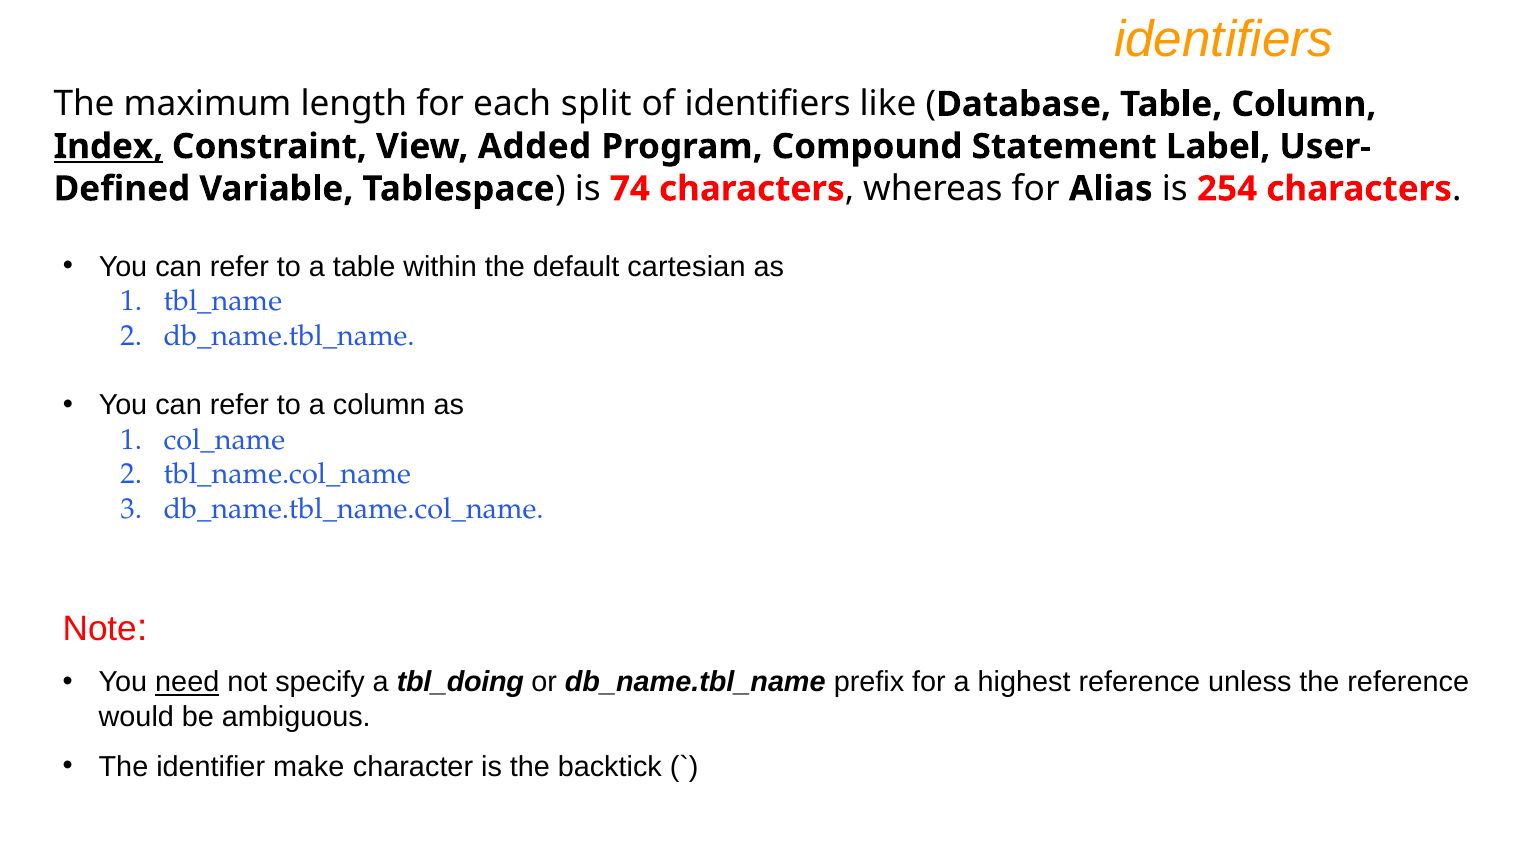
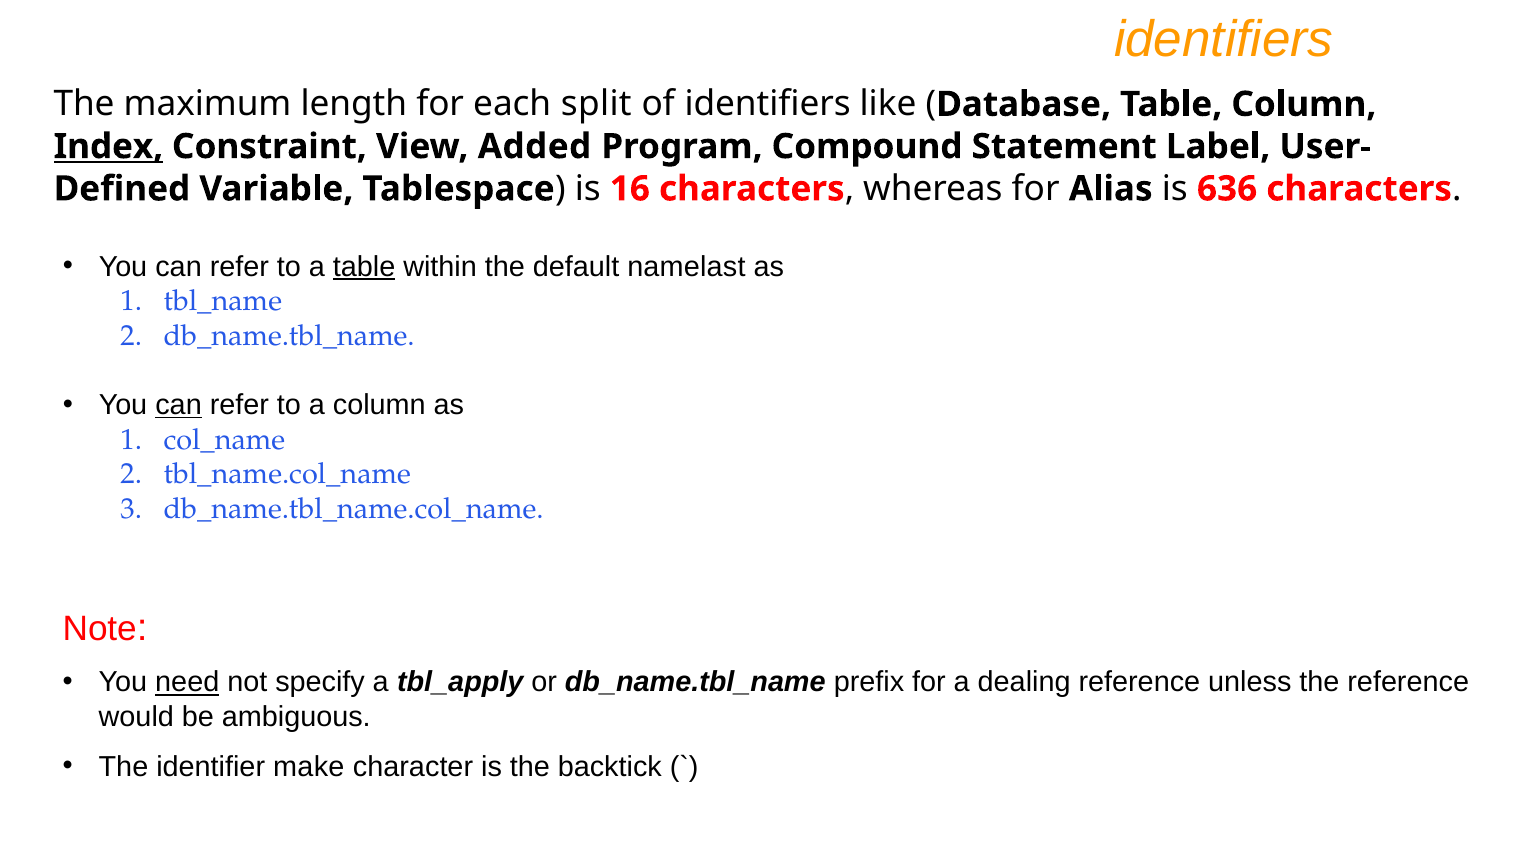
74: 74 -> 16
254: 254 -> 636
table at (364, 267) underline: none -> present
cartesian: cartesian -> namelast
can at (179, 405) underline: none -> present
tbl_doing: tbl_doing -> tbl_apply
highest: highest -> dealing
